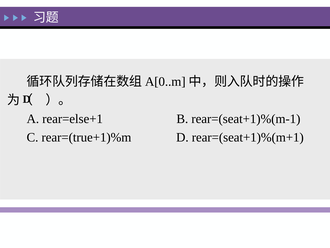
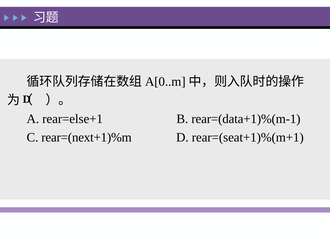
rear=(seat+1)%(m-1: rear=(seat+1)%(m-1 -> rear=(data+1)%(m-1
rear=(true+1)%m: rear=(true+1)%m -> rear=(next+1)%m
